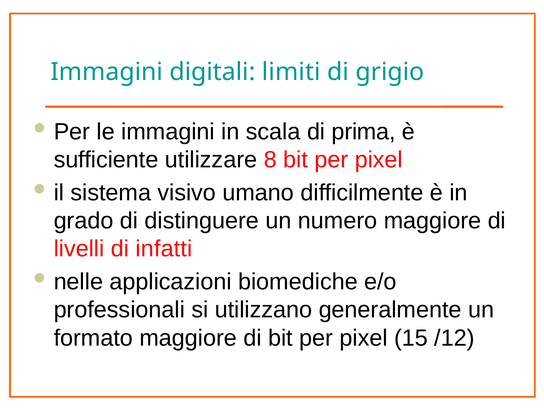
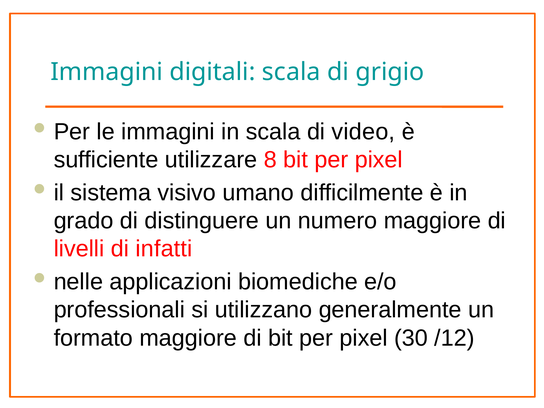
digitali limiti: limiti -> scala
prima: prima -> video
15: 15 -> 30
